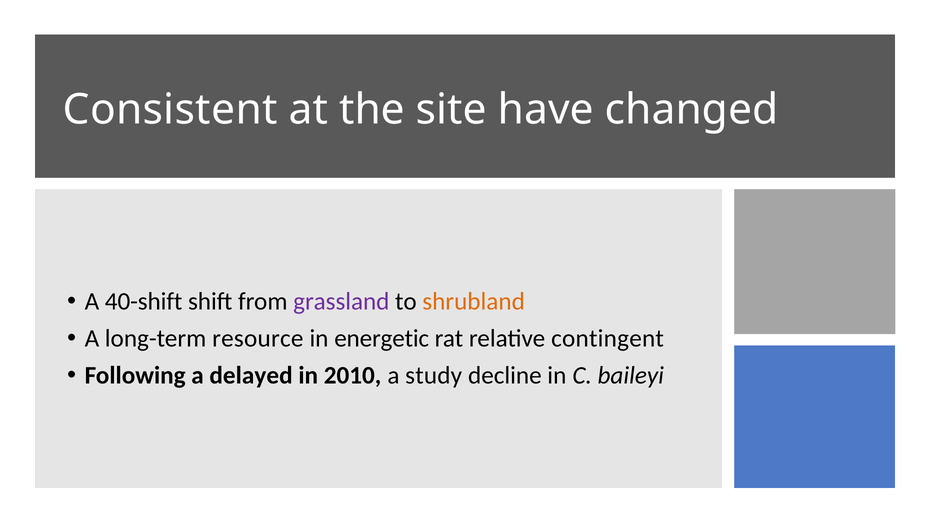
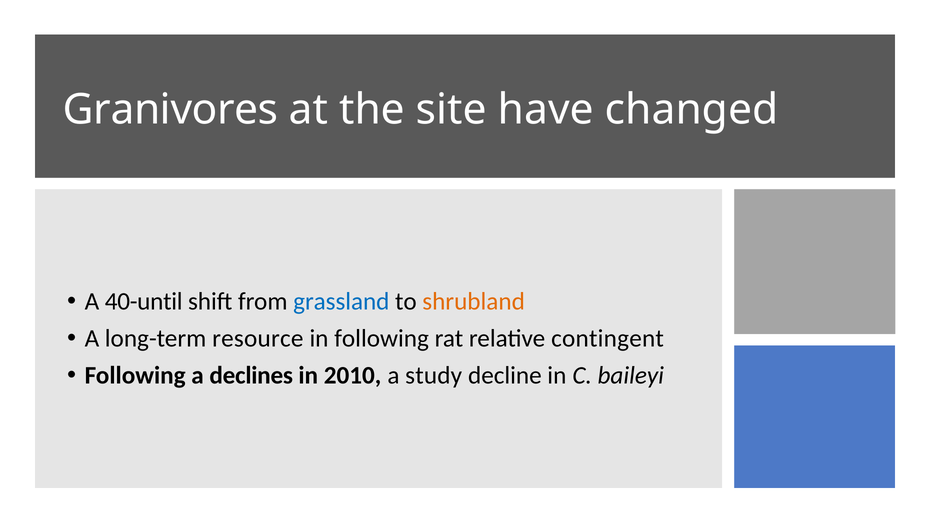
Consistent: Consistent -> Granivores
40-shift: 40-shift -> 40-until
grassland colour: purple -> blue
in energetic: energetic -> following
delayed: delayed -> declines
